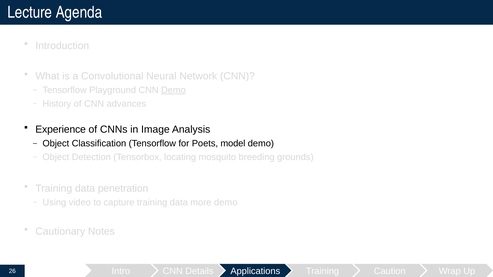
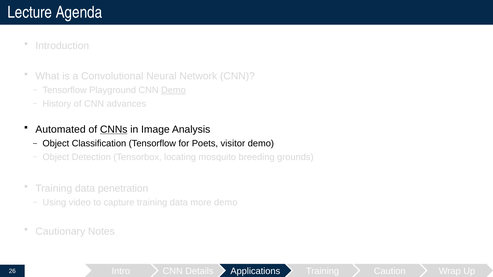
Experience: Experience -> Automated
CNNs underline: none -> present
model: model -> visitor
